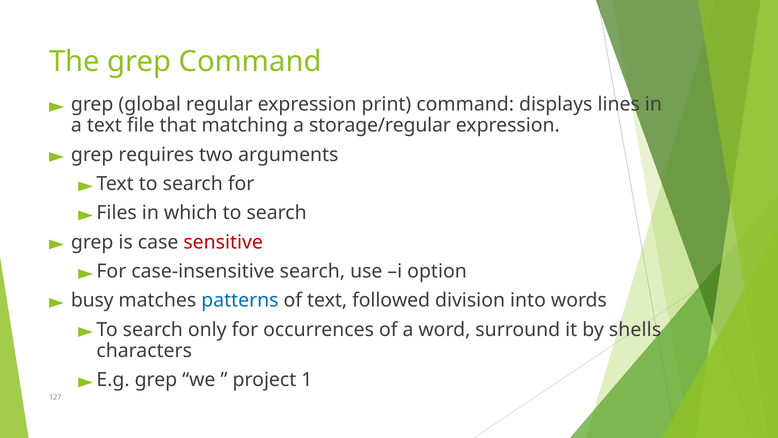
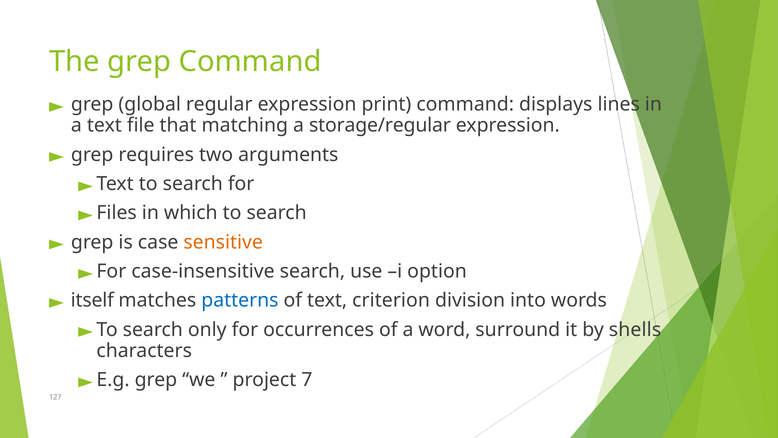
sensitive colour: red -> orange
busy: busy -> itself
followed: followed -> criterion
1: 1 -> 7
